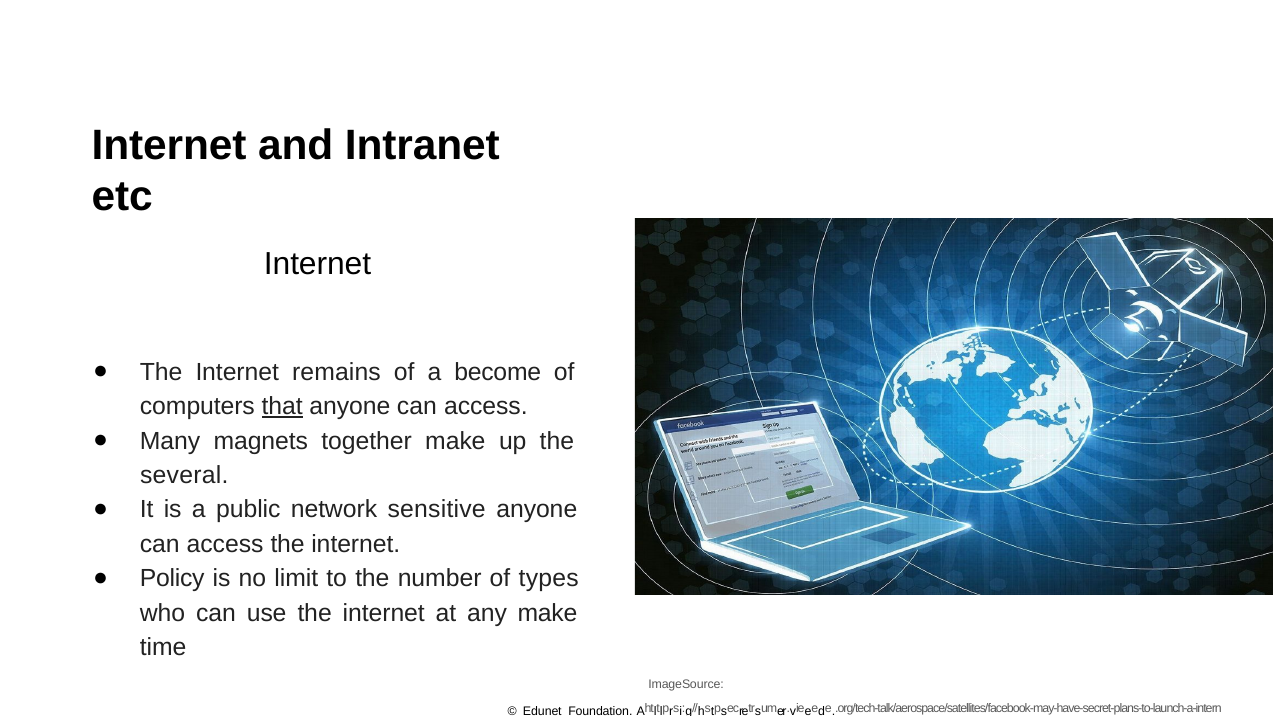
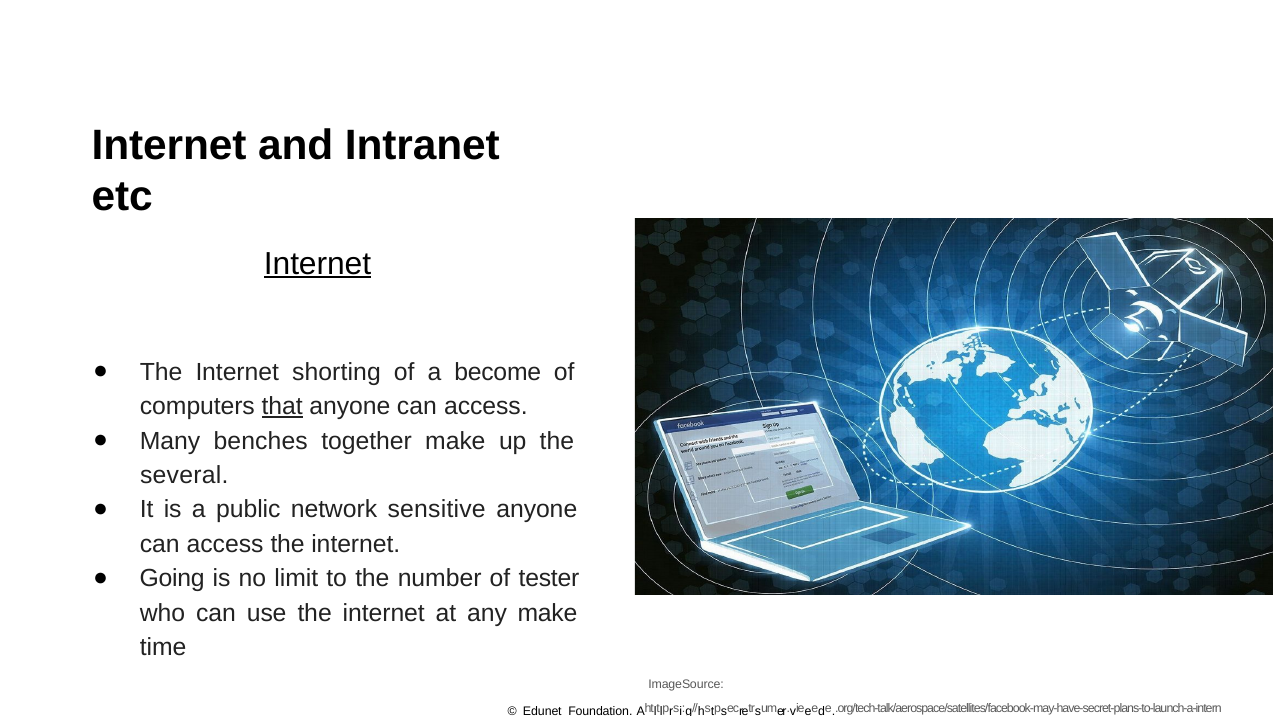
Internet at (318, 264) underline: none -> present
remains: remains -> shorting
magnets: magnets -> benches
Policy: Policy -> Going
types: types -> tester
